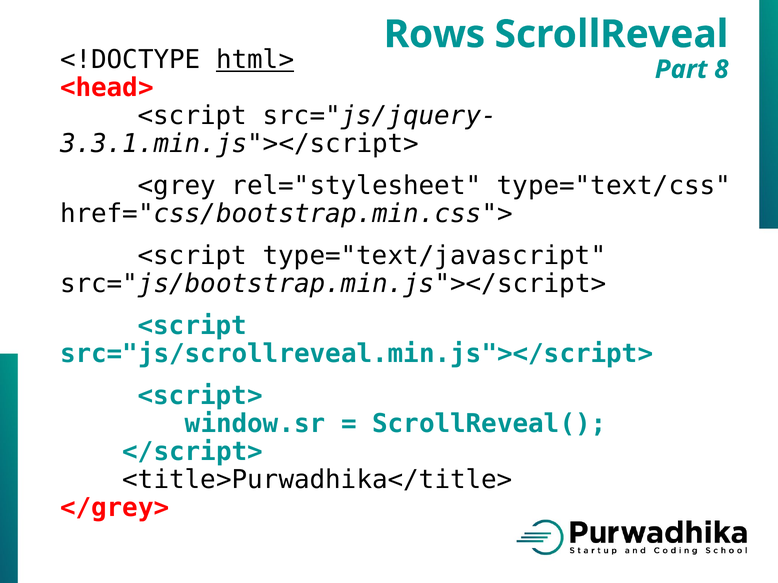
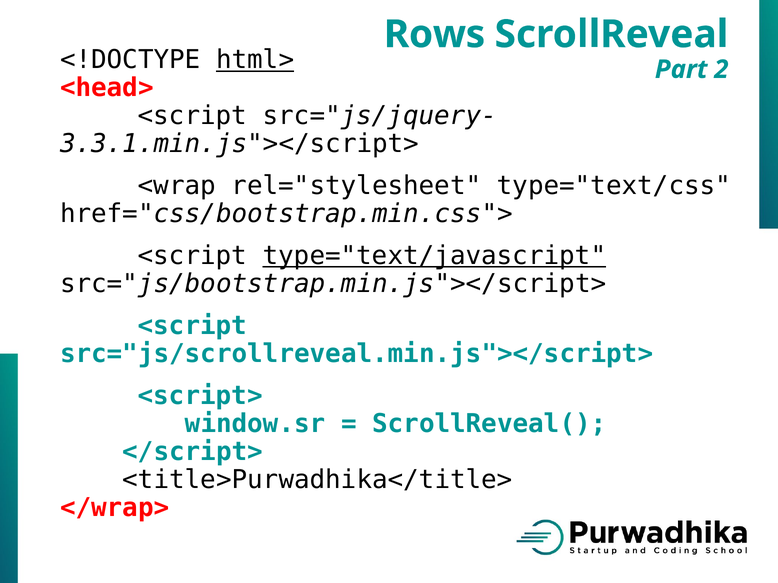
8: 8 -> 2
<grey: <grey -> <wrap
type="text/javascript underline: none -> present
</grey>: </grey> -> </wrap>
